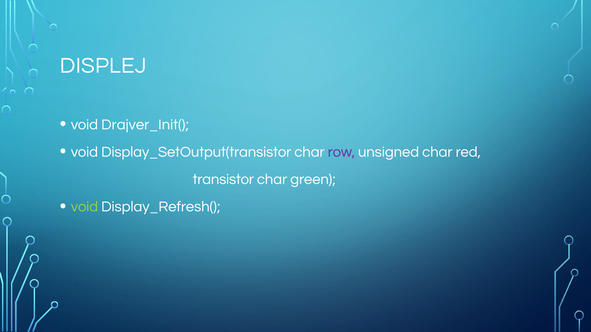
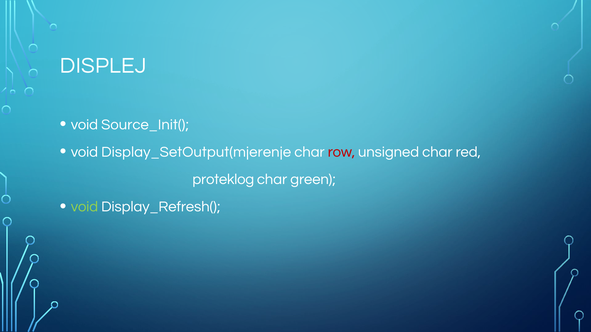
Drajver_Init(: Drajver_Init( -> Source_Init(
Display_SetOutput(transistor: Display_SetOutput(transistor -> Display_SetOutput(mjerenje
row colour: purple -> red
transistor: transistor -> proteklog
